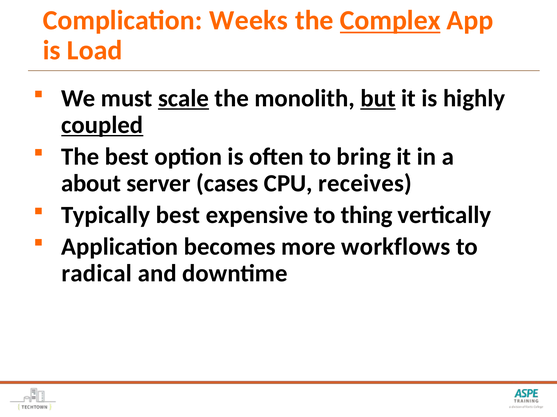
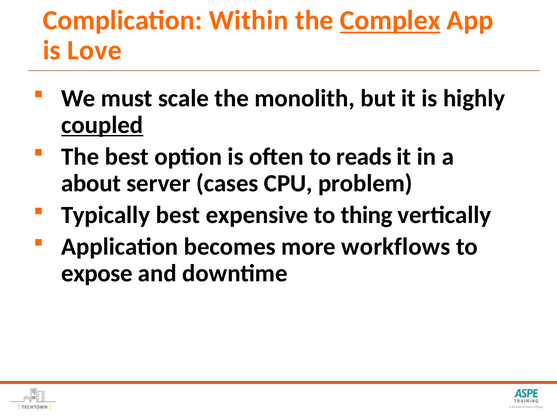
Weeks: Weeks -> Within
Load: Load -> Love
scale underline: present -> none
but underline: present -> none
bring: bring -> reads
receives: receives -> problem
radical: radical -> expose
